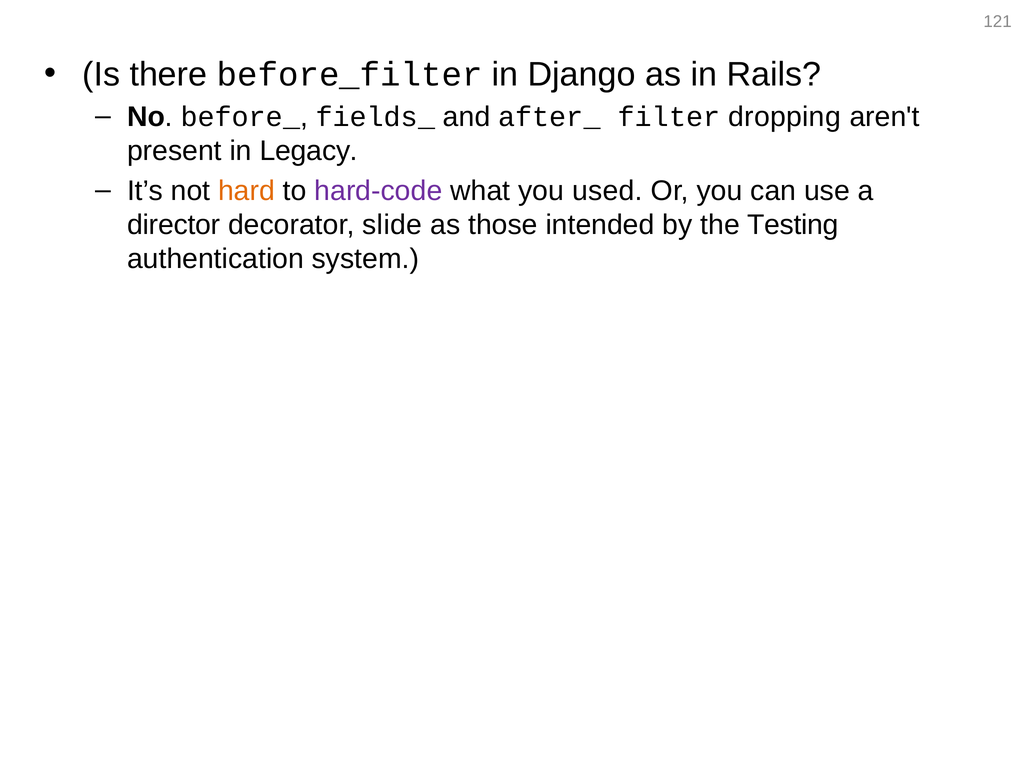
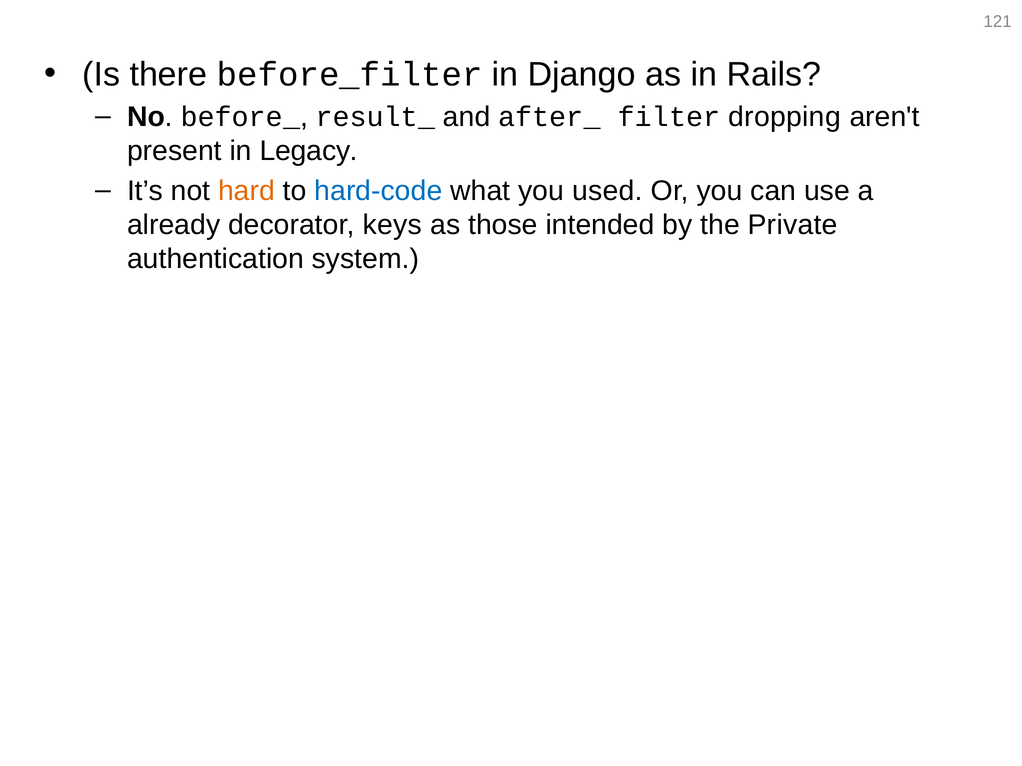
fields_: fields_ -> result_
hard-code colour: purple -> blue
director: director -> already
slide: slide -> keys
Testing: Testing -> Private
